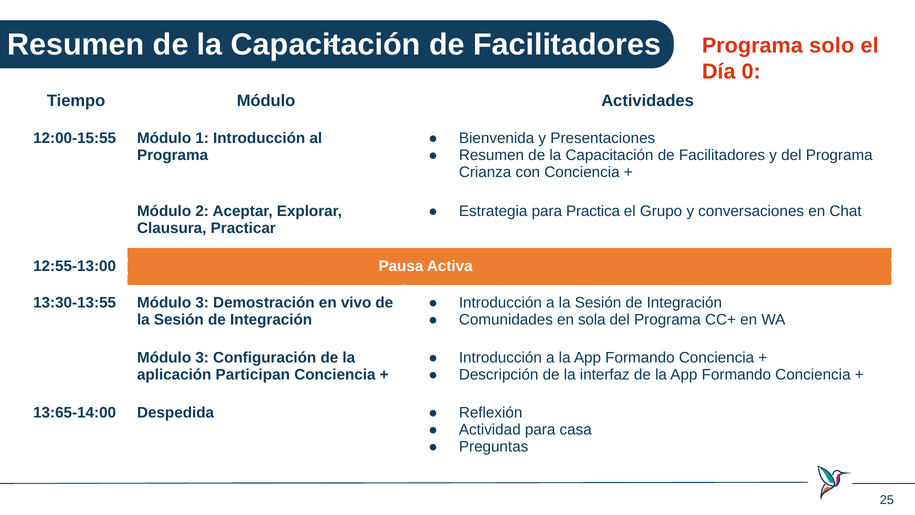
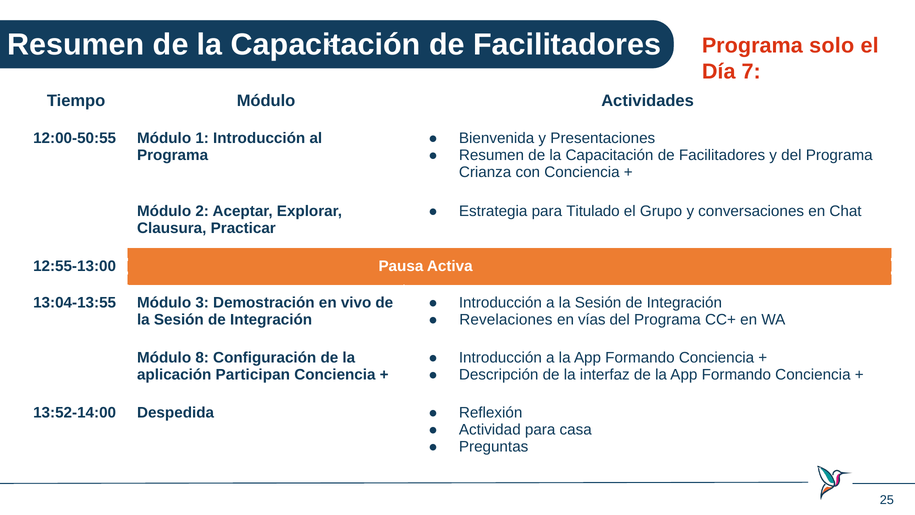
0: 0 -> 7
12:00-15:55: 12:00-15:55 -> 12:00-50:55
Practica: Practica -> Titulado
13:30-13:55: 13:30-13:55 -> 13:04-13:55
Comunidades: Comunidades -> Revelaciones
sola: sola -> vías
3 at (202, 357): 3 -> 8
13:65-14:00: 13:65-14:00 -> 13:52-14:00
